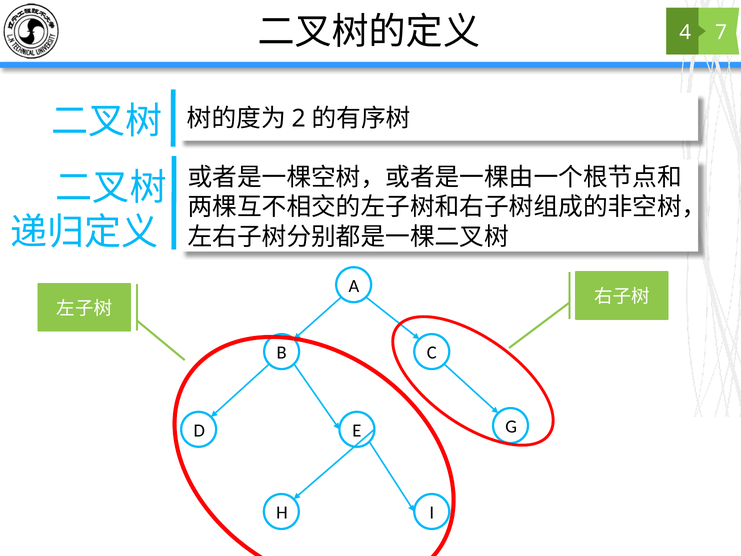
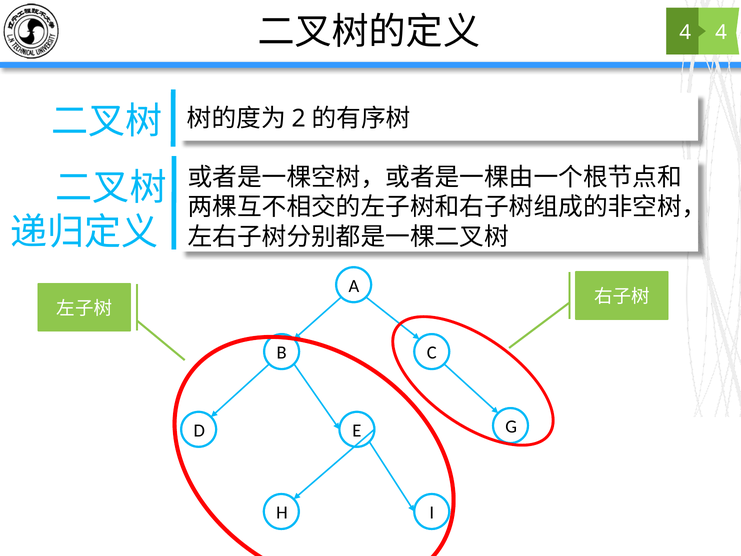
7 at (721, 32): 7 -> 4
